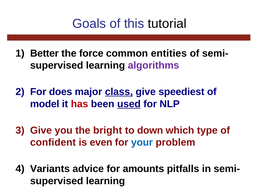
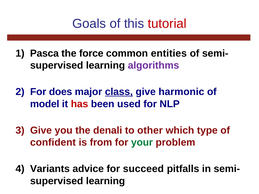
tutorial colour: black -> red
Better: Better -> Pasca
speediest: speediest -> harmonic
used underline: present -> none
bright: bright -> denali
down: down -> other
even: even -> from
your colour: blue -> green
amounts: amounts -> succeed
